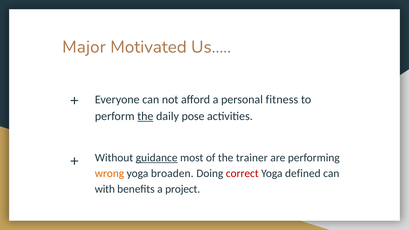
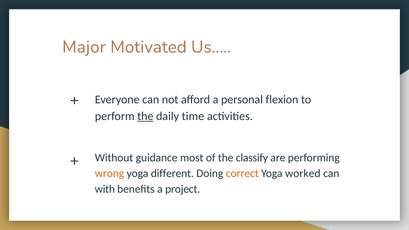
fitness: fitness -> flexion
pose: pose -> time
guidance underline: present -> none
trainer: trainer -> classify
broaden: broaden -> different
correct colour: red -> orange
defined: defined -> worked
